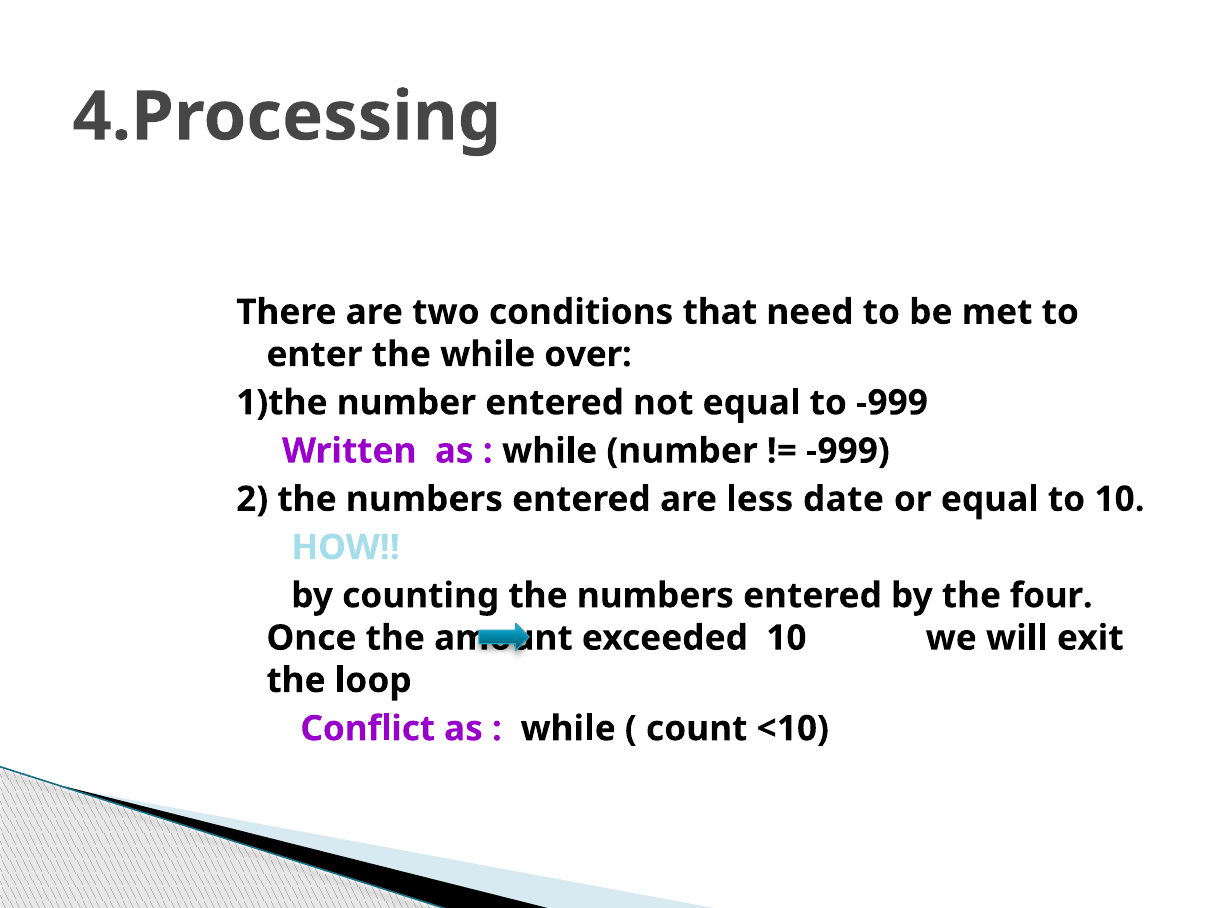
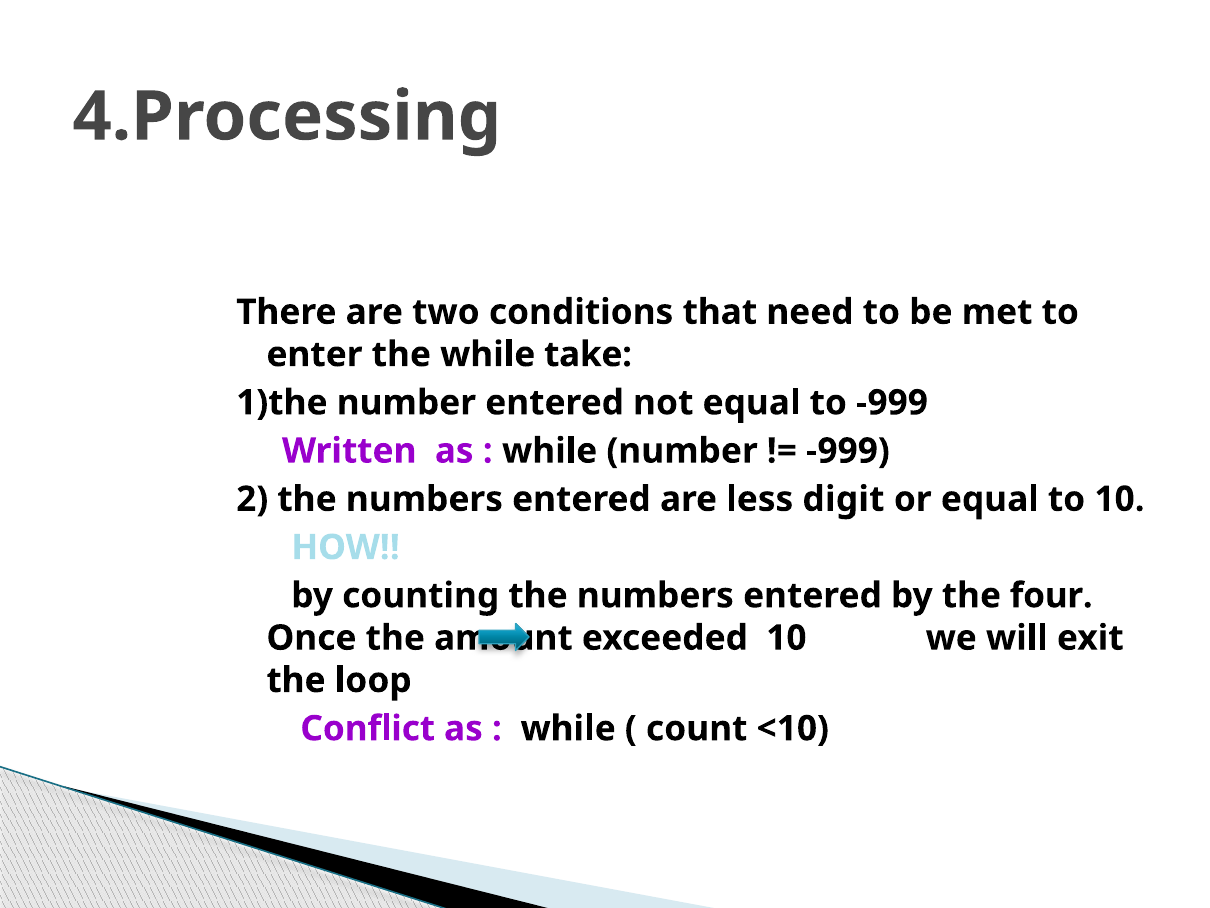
over: over -> take
date: date -> digit
